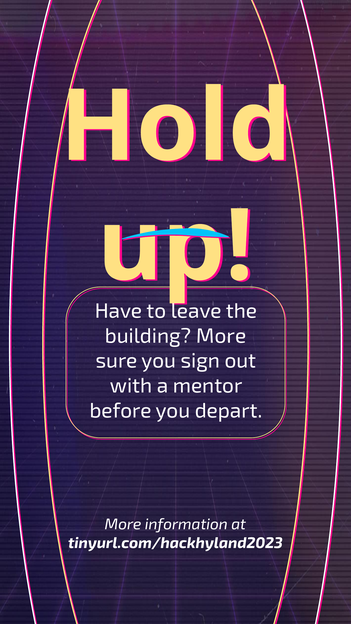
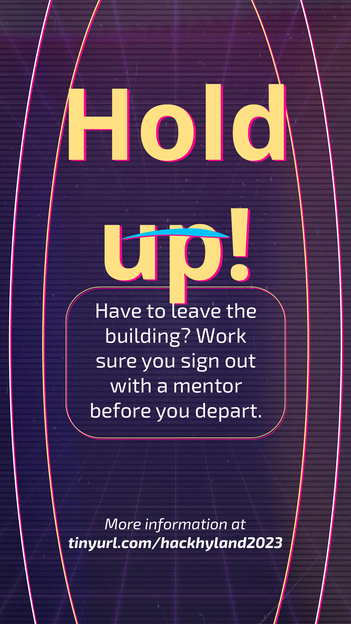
building More: More -> Work
